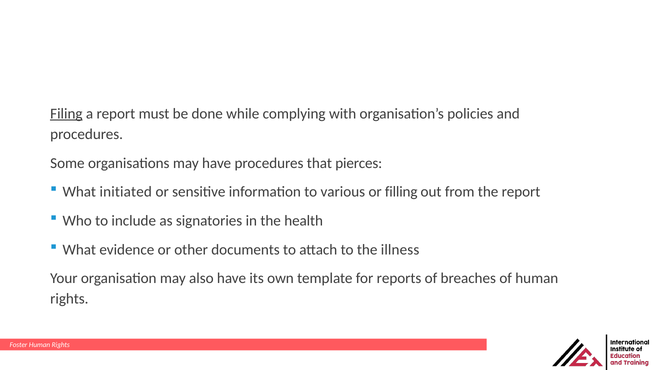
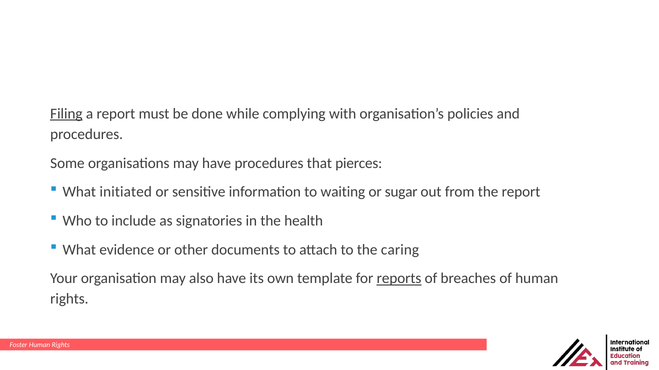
various: various -> waiting
filling: filling -> sugar
illness: illness -> caring
reports underline: none -> present
